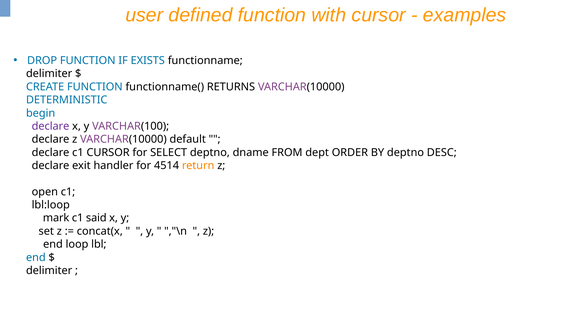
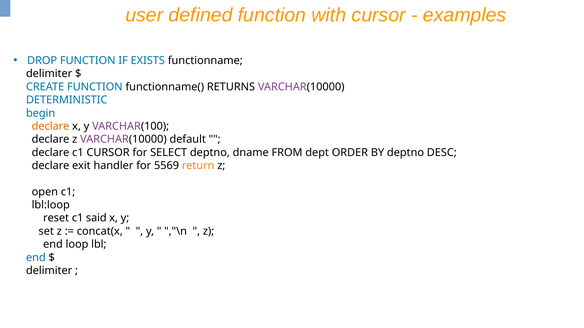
declare at (51, 126) colour: purple -> orange
4514: 4514 -> 5569
mark: mark -> reset
